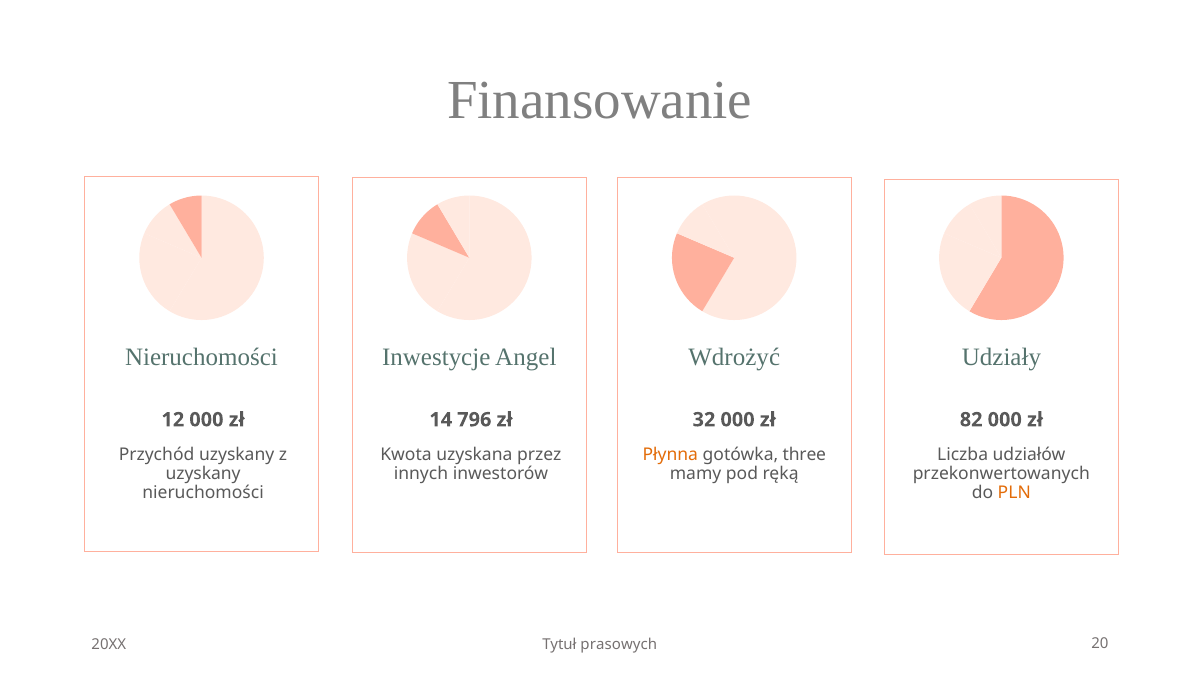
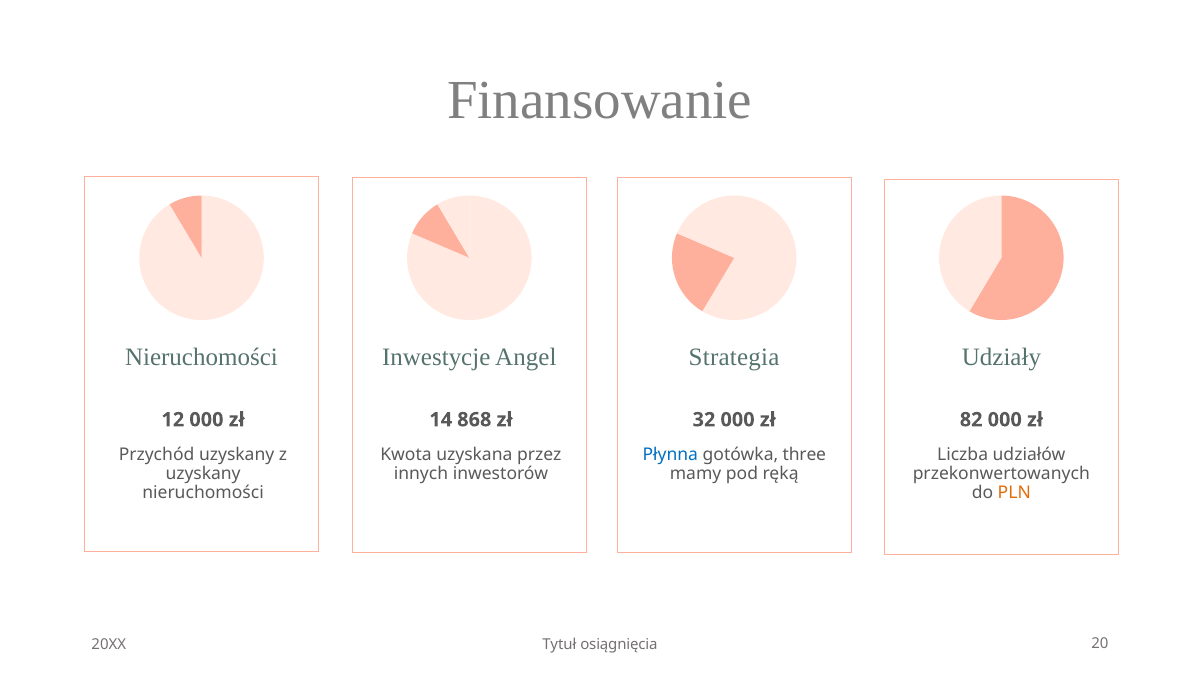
Wdrożyć: Wdrożyć -> Strategia
796: 796 -> 868
Płynna colour: orange -> blue
prasowych: prasowych -> osiągnięcia
